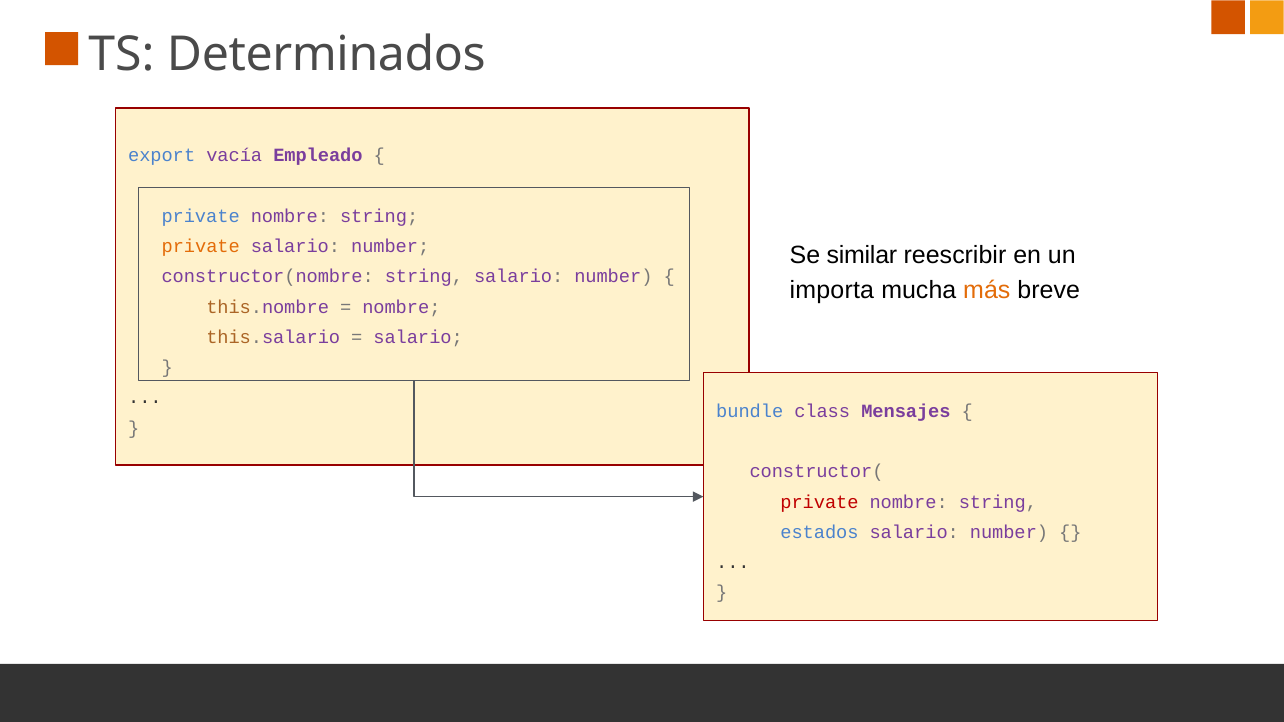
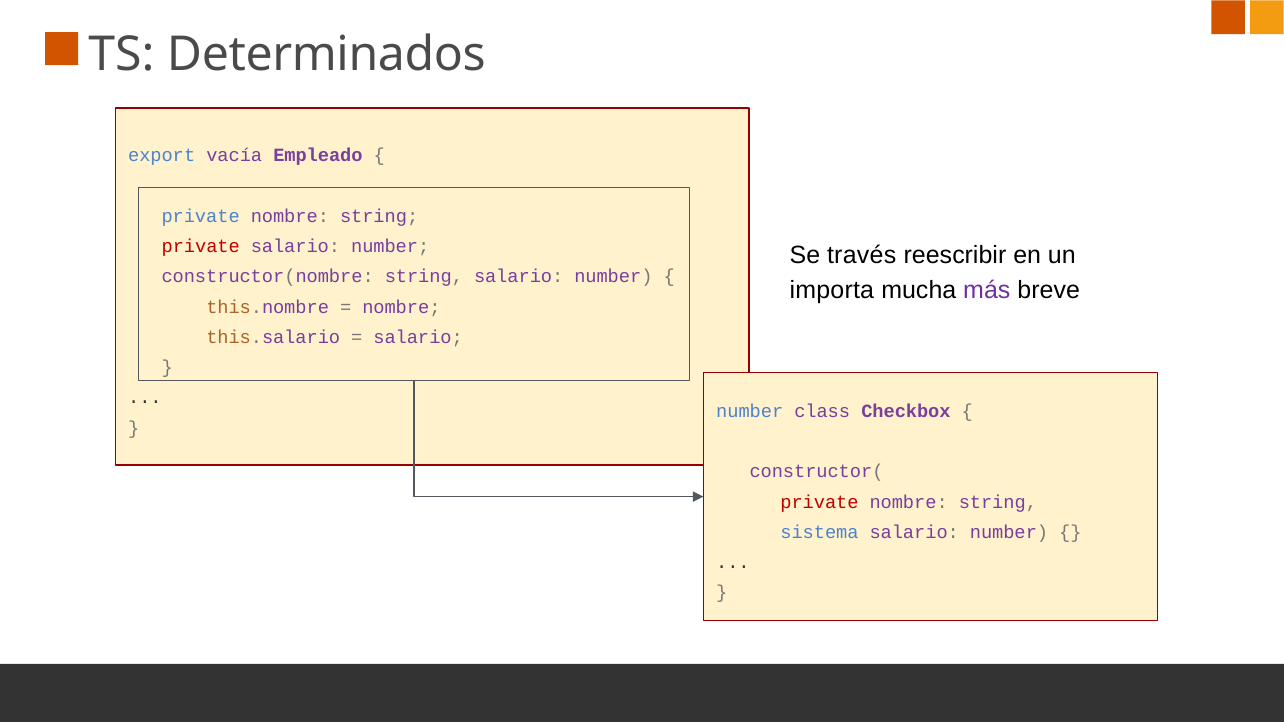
private at (201, 246) colour: orange -> red
similar: similar -> través
más colour: orange -> purple
bundle at (750, 411): bundle -> number
Mensajes: Mensajes -> Checkbox
estados: estados -> sistema
